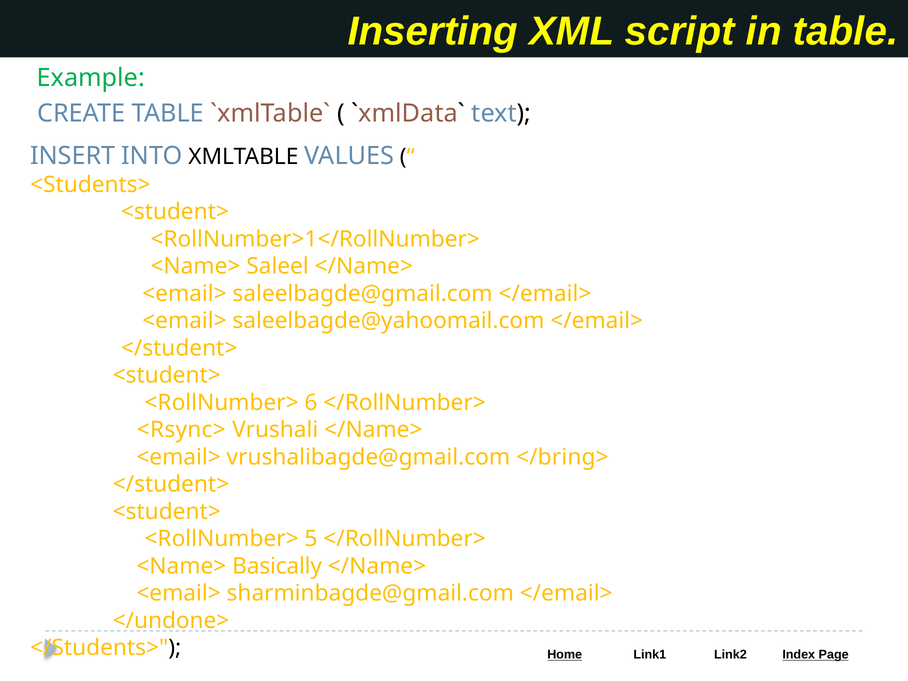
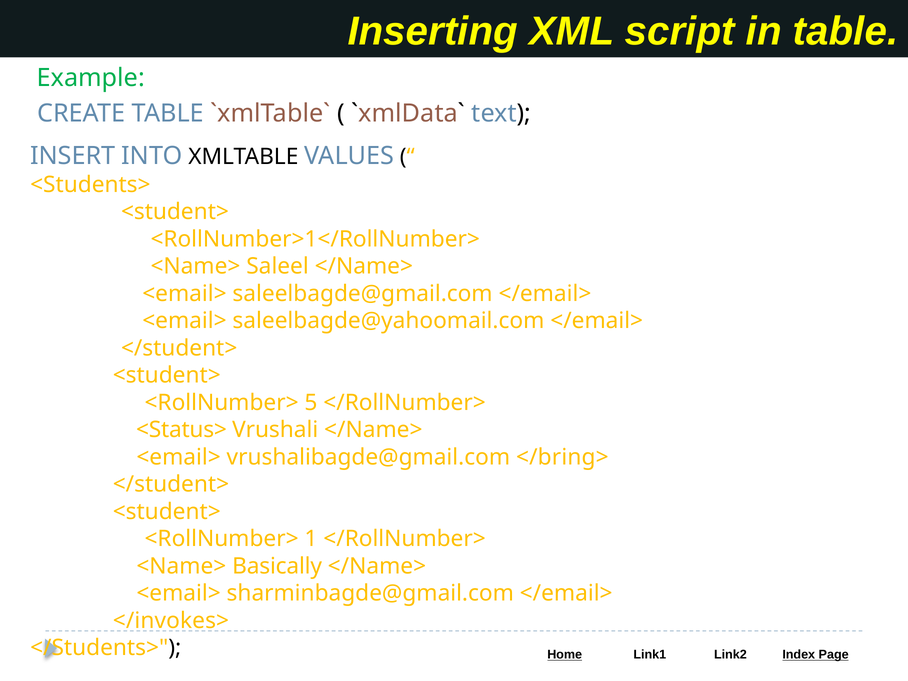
6: 6 -> 5
<Rsync>: <Rsync> -> <Status>
5: 5 -> 1
</undone>: </undone> -> </invokes>
